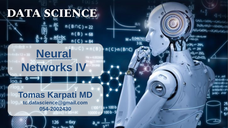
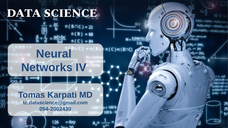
Neural underline: present -> none
